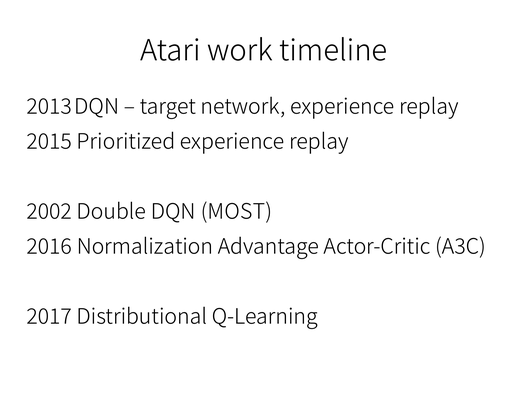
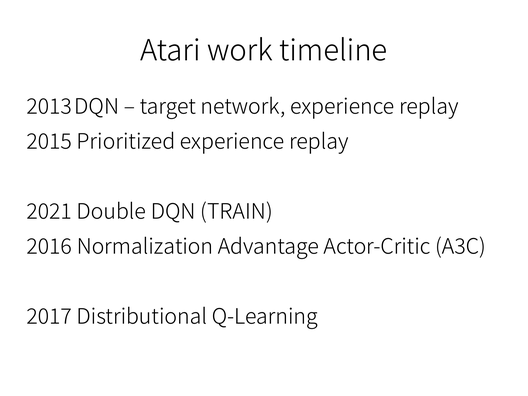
2002: 2002 -> 2021
MOST: MOST -> TRAIN
